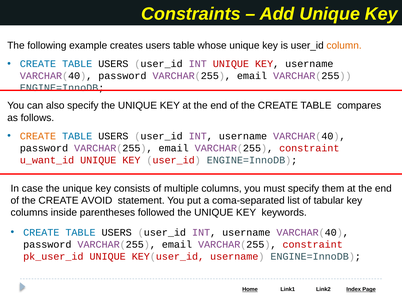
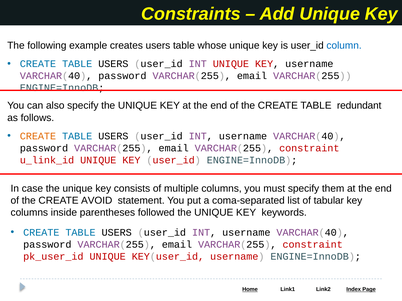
column colour: orange -> blue
compares: compares -> redundant
u_want_id: u_want_id -> u_link_id
